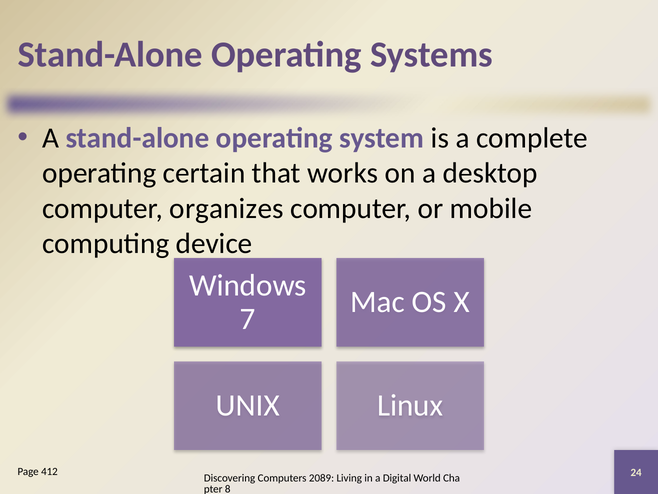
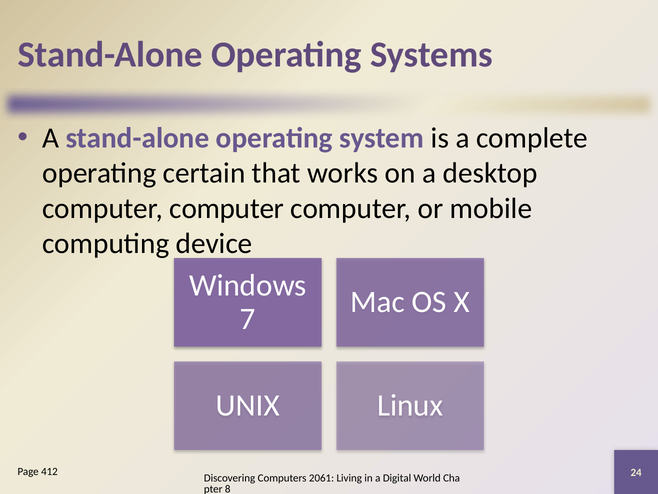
organizes at (227, 208): organizes -> computer
2089: 2089 -> 2061
